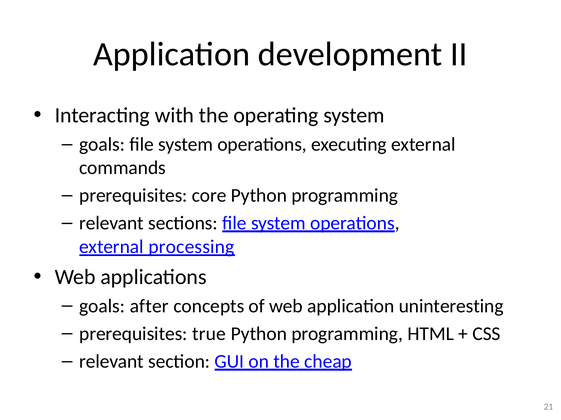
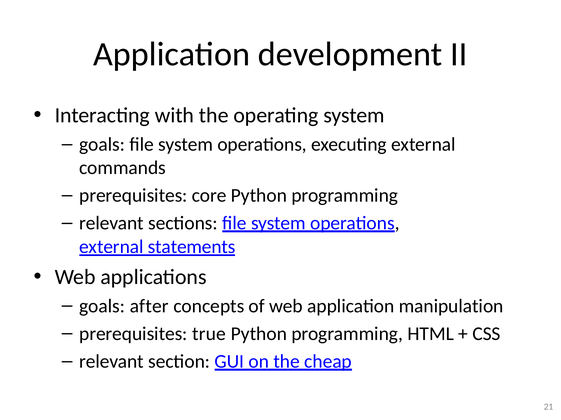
processing: processing -> statements
uninteresting: uninteresting -> manipulation
